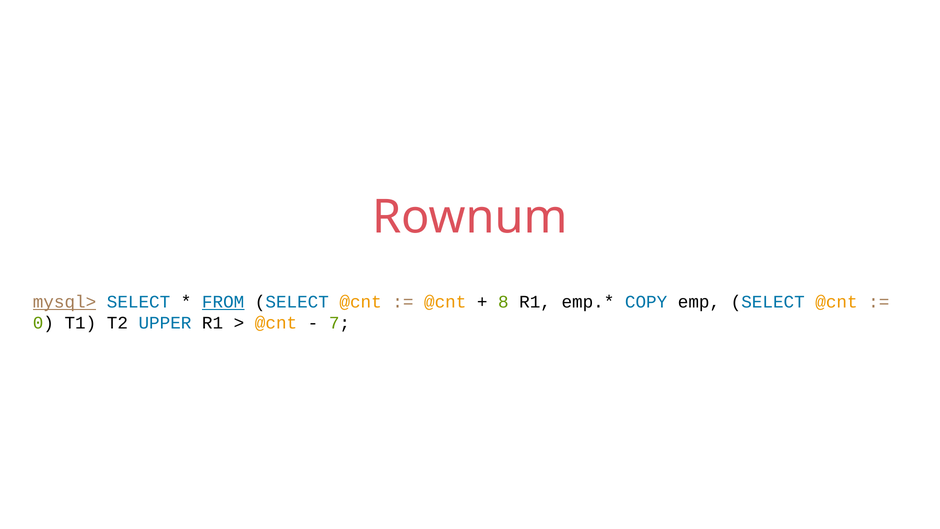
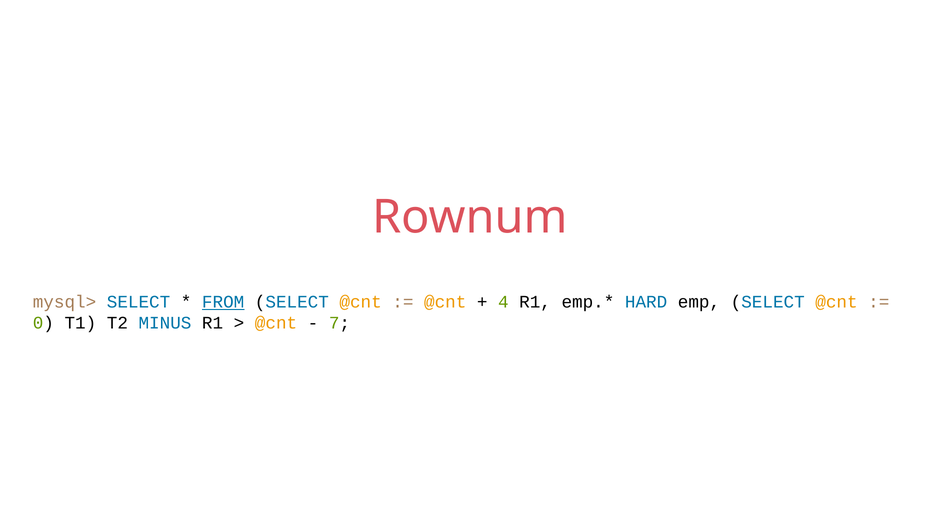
mysql> underline: present -> none
8: 8 -> 4
COPY: COPY -> HARD
UPPER: UPPER -> MINUS
